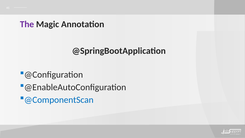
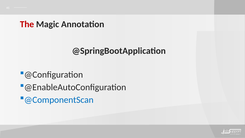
The colour: purple -> red
